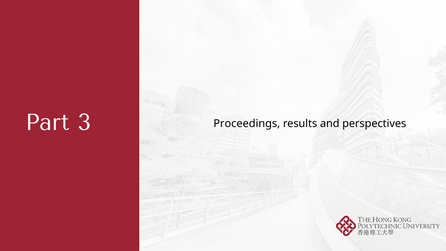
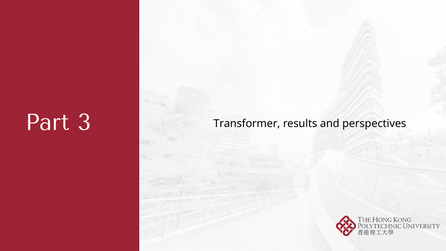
Proceedings: Proceedings -> Transformer
